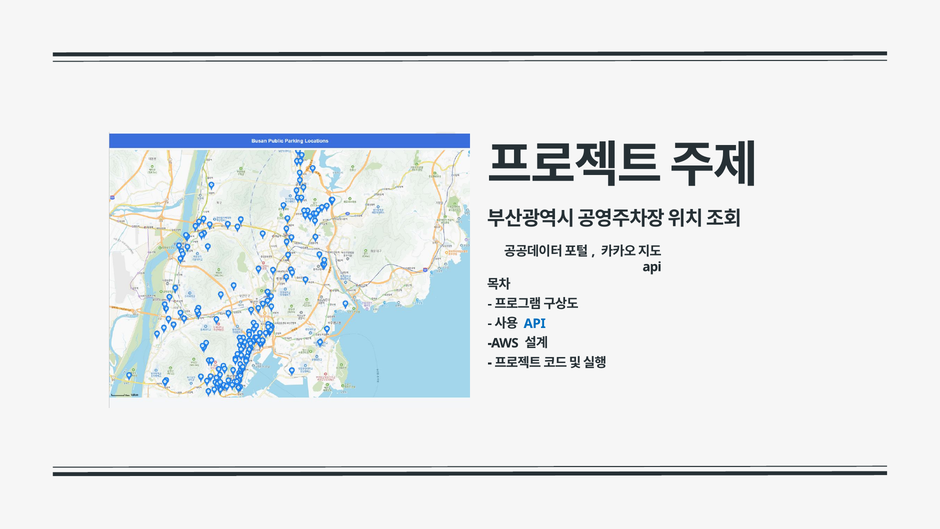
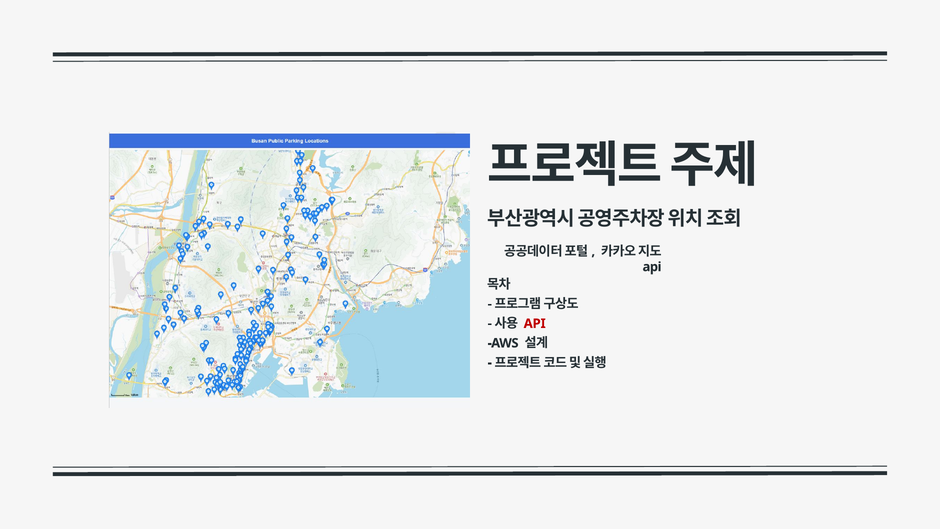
API at (535, 323) colour: blue -> red
